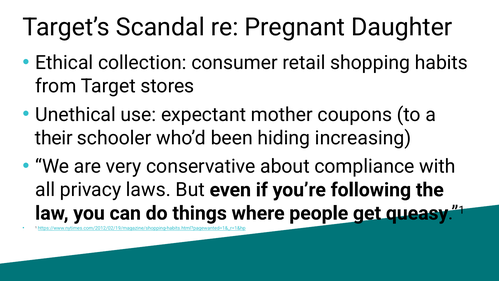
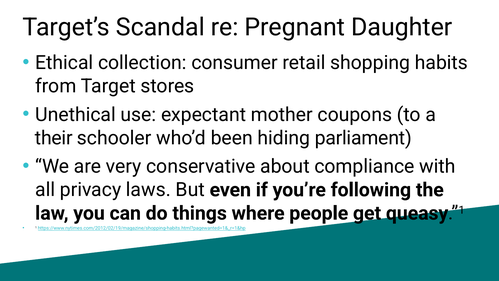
increasing: increasing -> parliament
